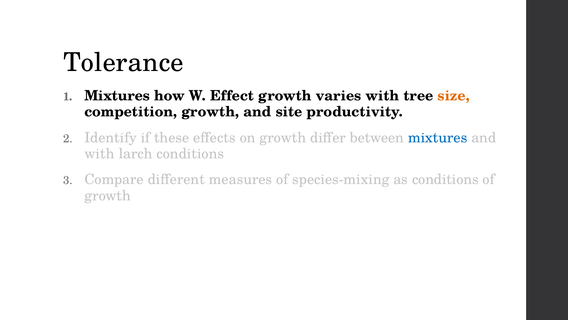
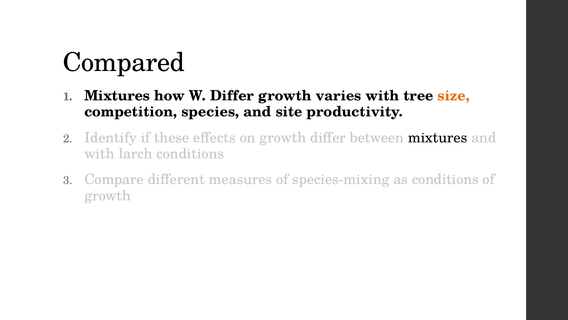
Tolerance: Tolerance -> Compared
W Effect: Effect -> Differ
competition growth: growth -> species
mixtures at (438, 137) colour: blue -> black
